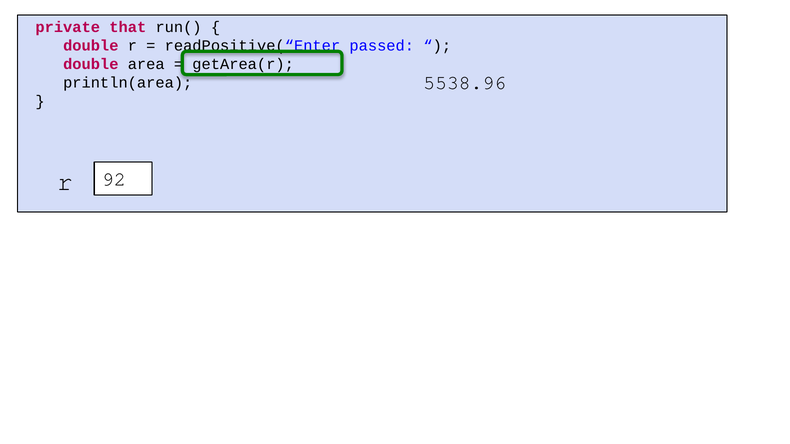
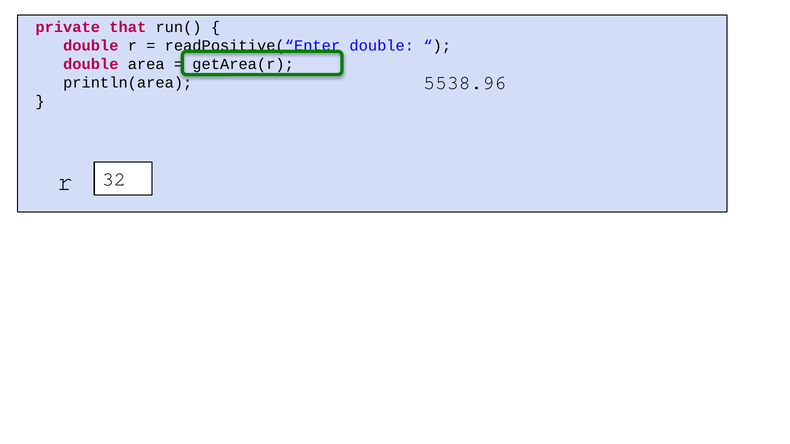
passed at (382, 46): passed -> double
92: 92 -> 32
